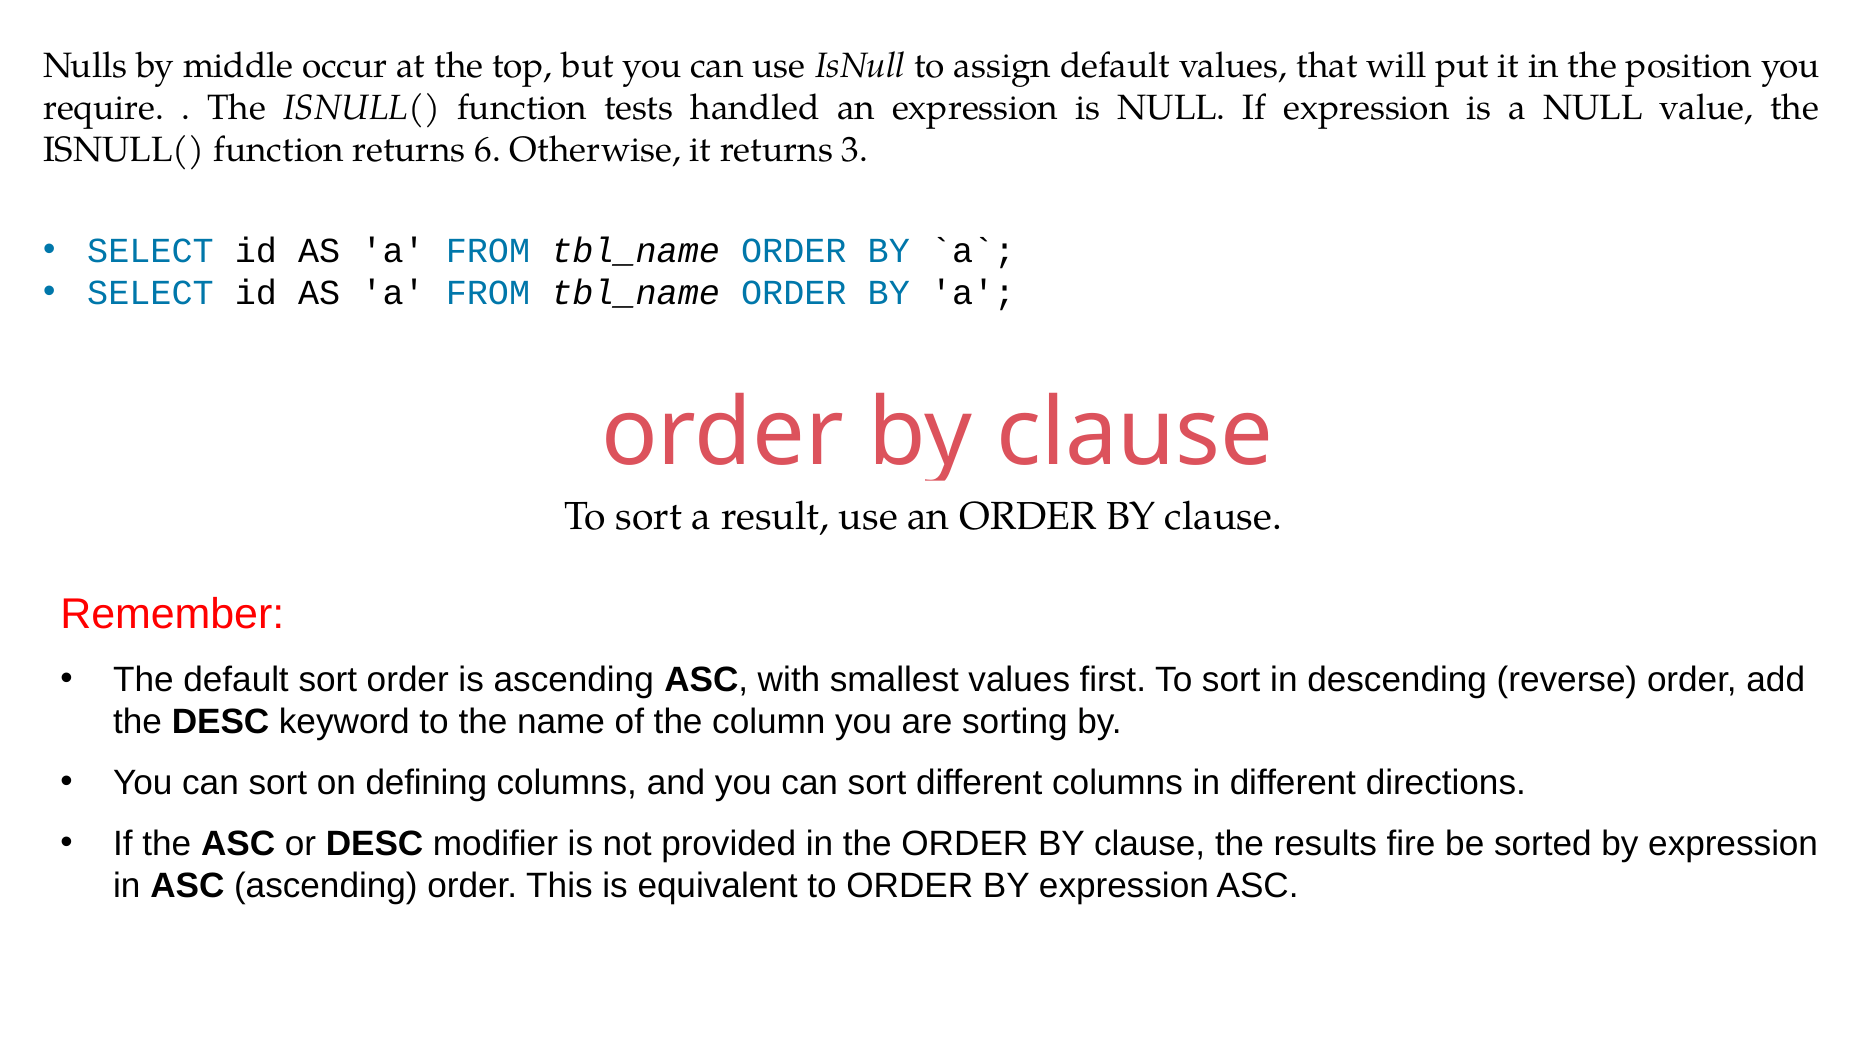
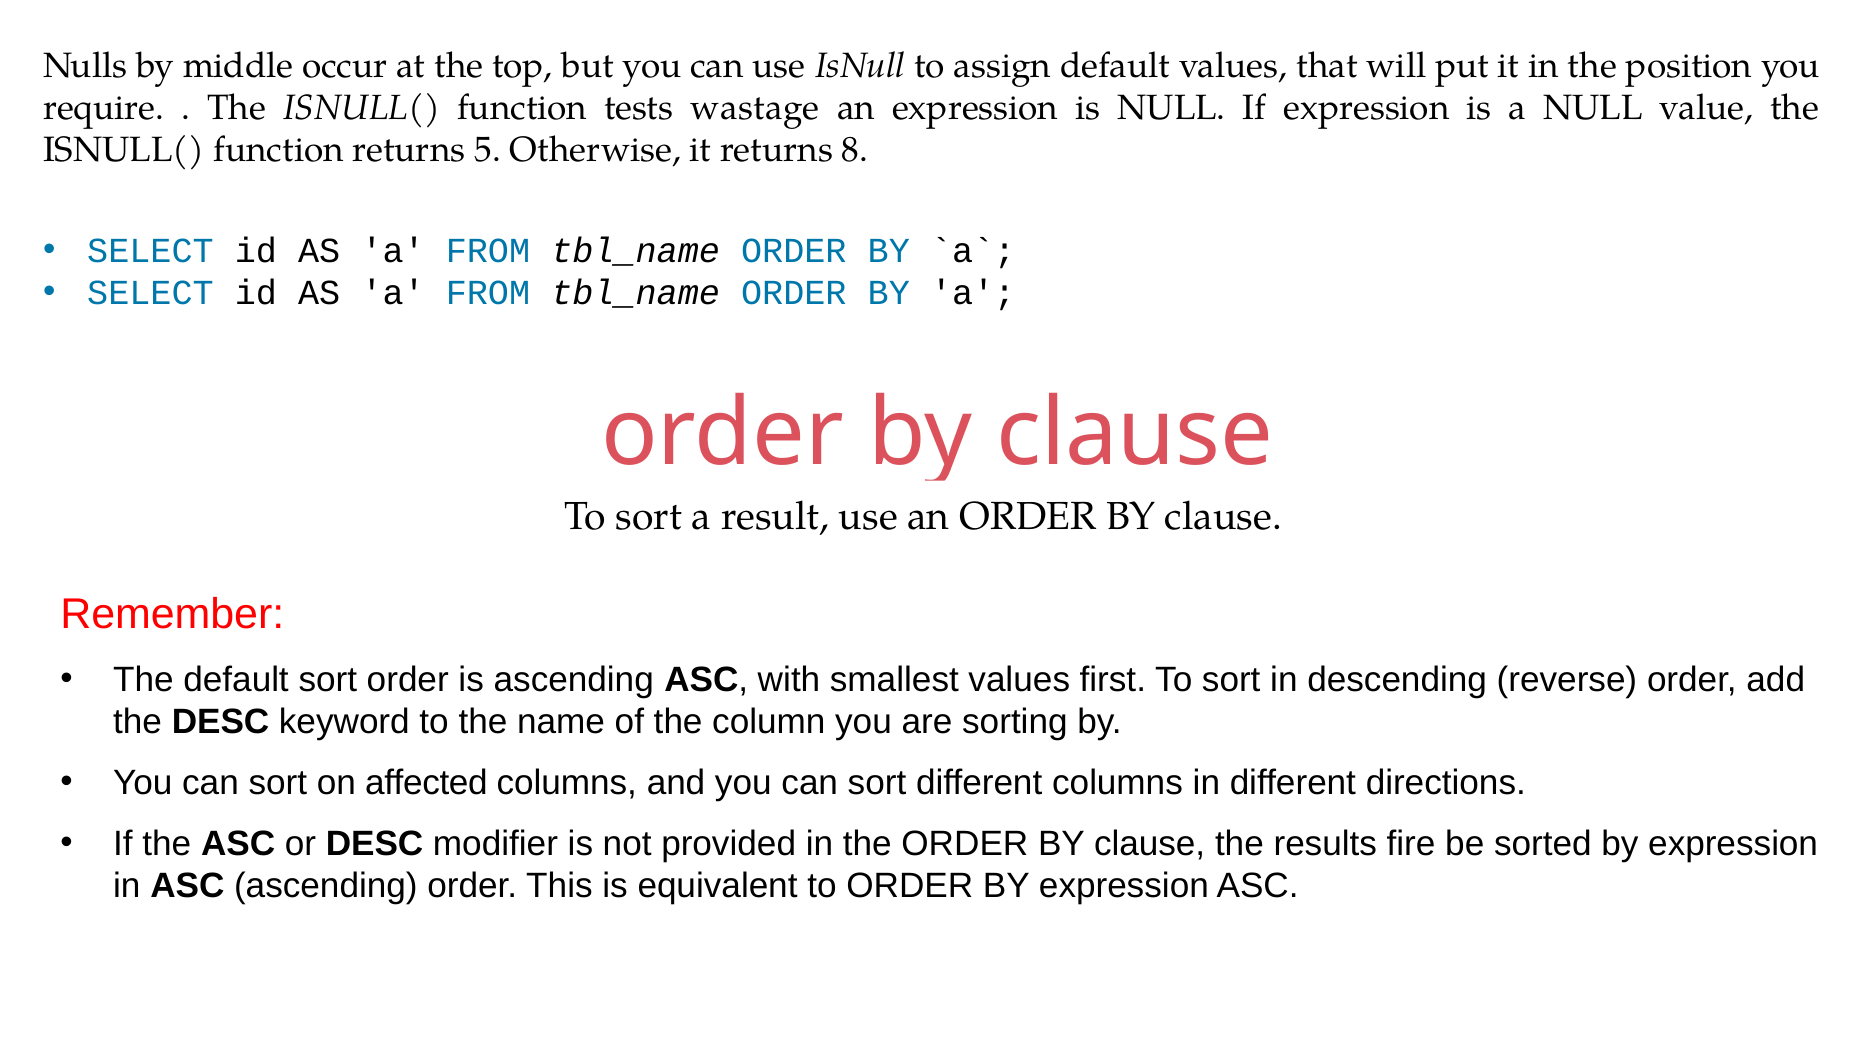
handled: handled -> wastage
6: 6 -> 5
3: 3 -> 8
defining: defining -> affected
